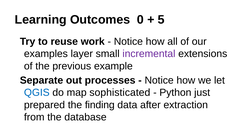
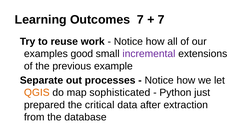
Outcomes 0: 0 -> 7
5 at (161, 20): 5 -> 7
layer: layer -> good
QGIS colour: blue -> orange
finding: finding -> critical
